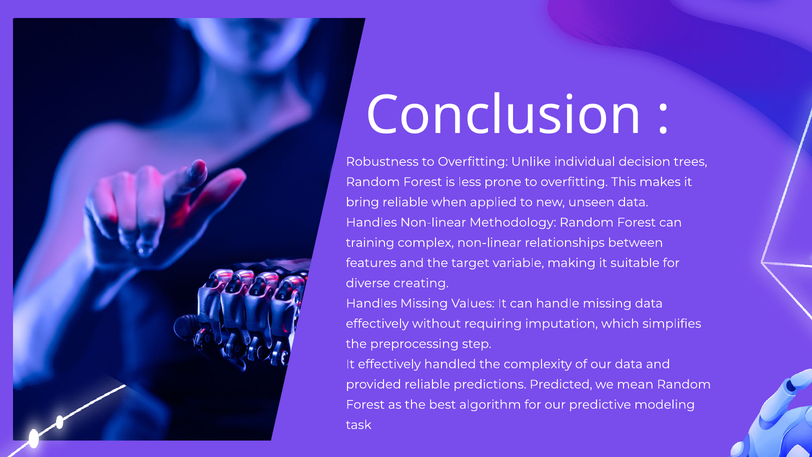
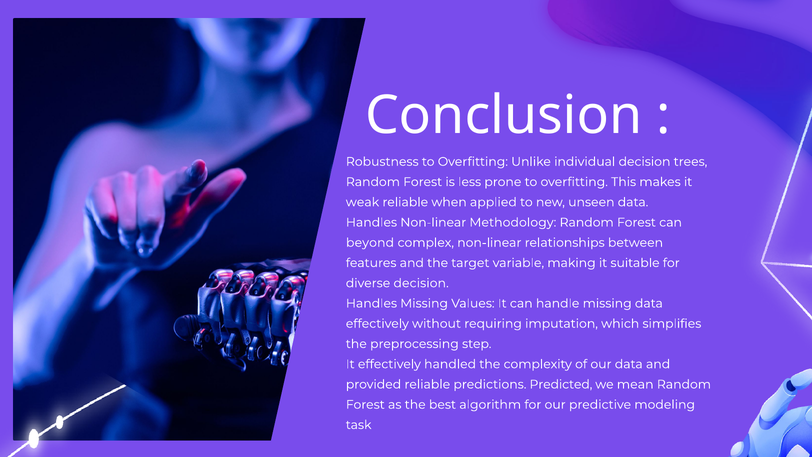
bring: bring -> weak
training: training -> beyond
diverse creating: creating -> decision
